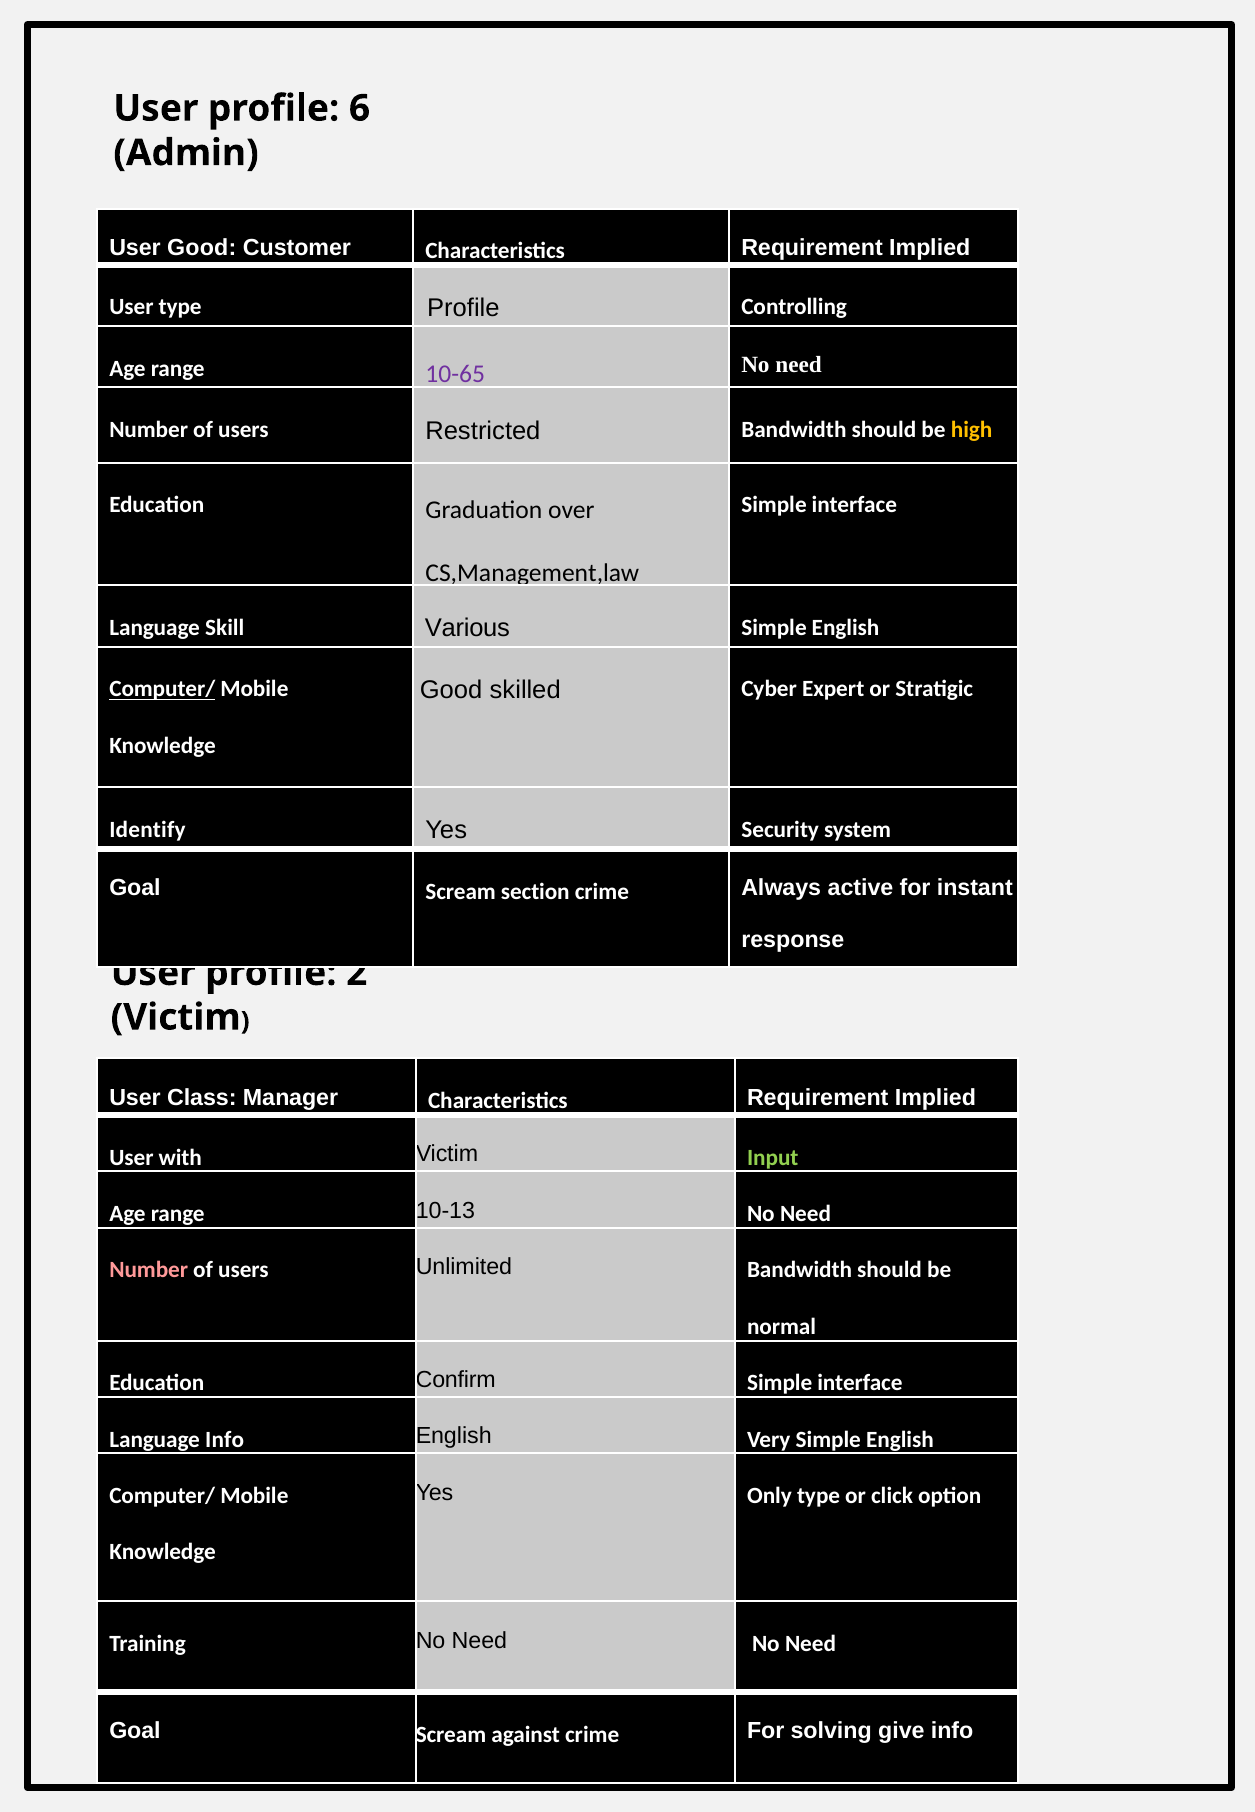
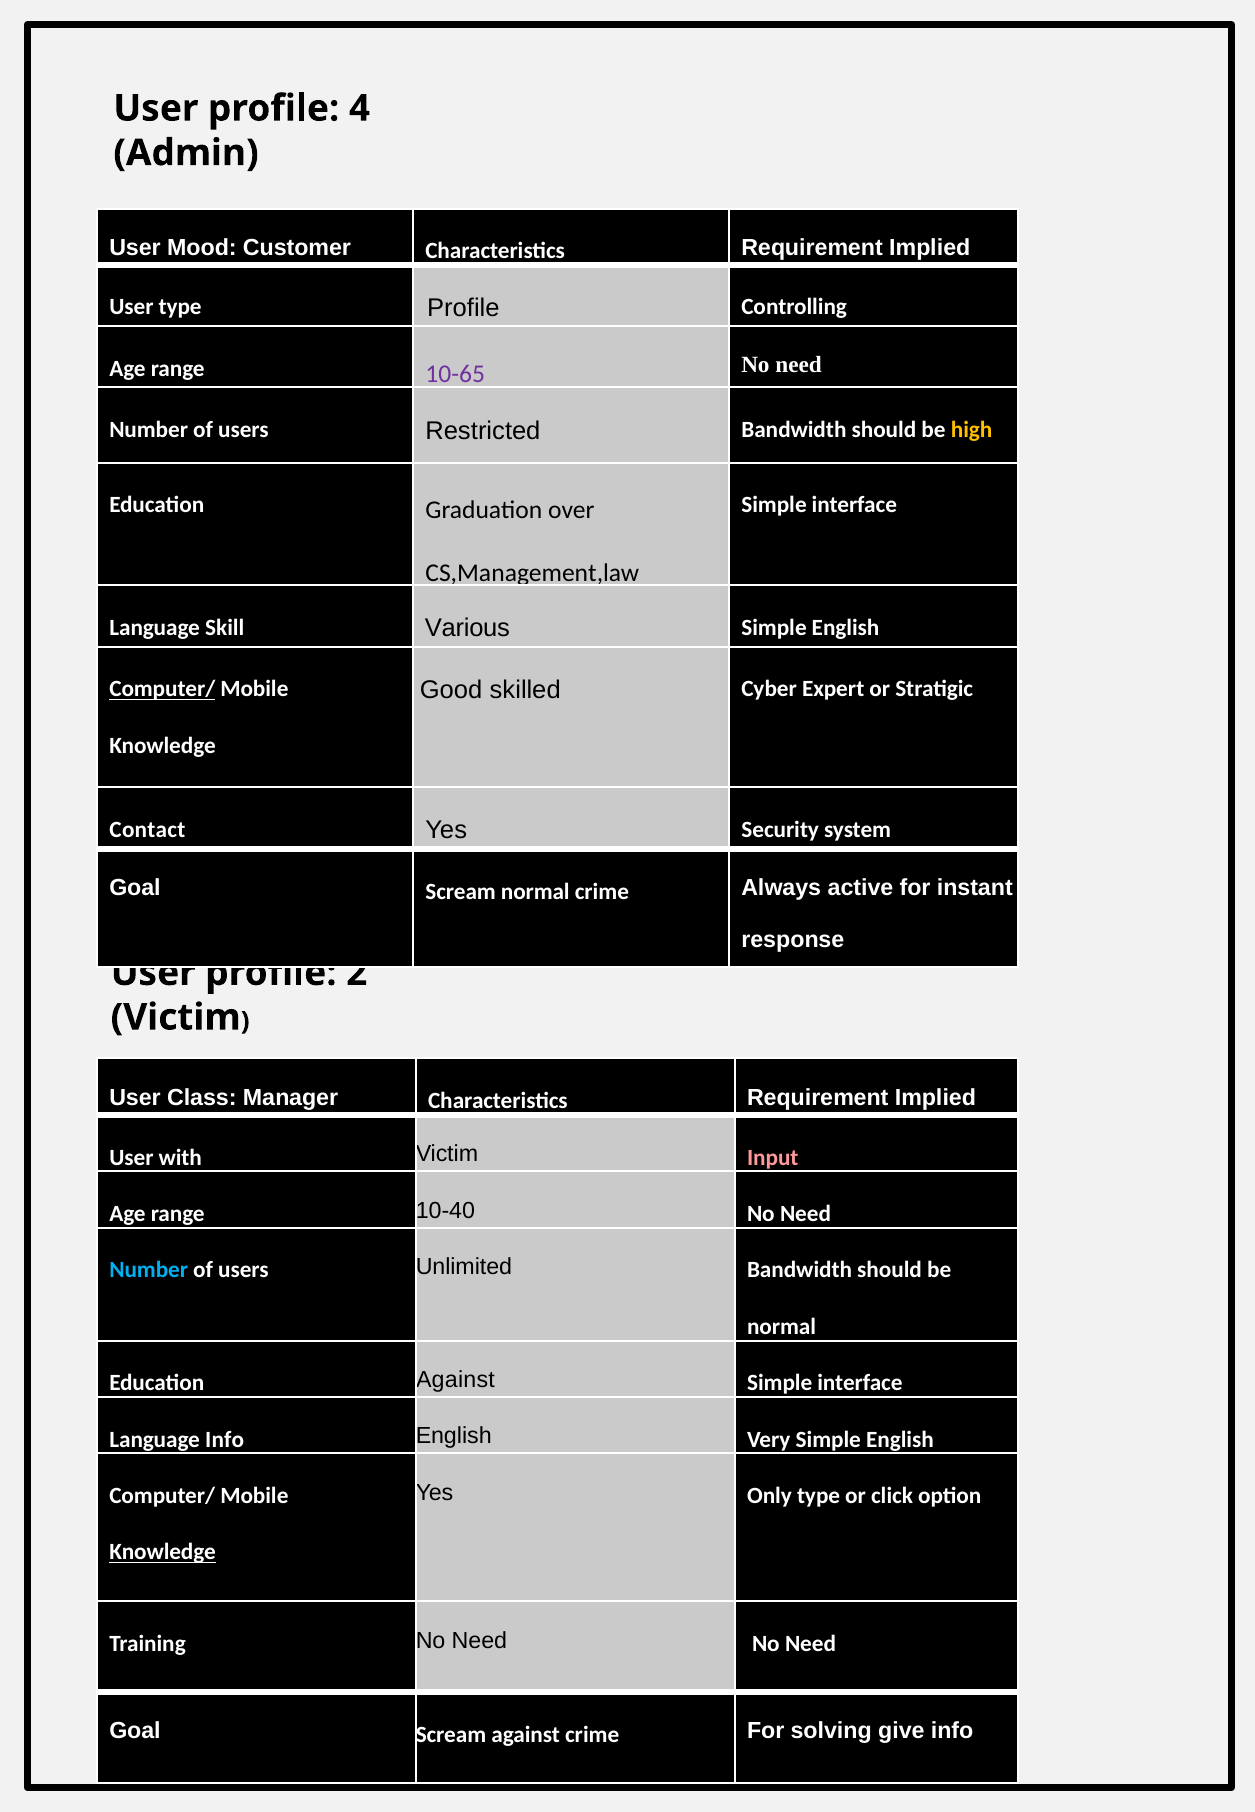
6: 6 -> 4
User Good: Good -> Mood
Identify: Identify -> Contact
Scream section: section -> normal
Input colour: light green -> pink
10-13: 10-13 -> 10-40
Number at (149, 1271) colour: pink -> light blue
Education Confirm: Confirm -> Against
Knowledge at (163, 1553) underline: none -> present
